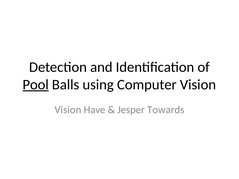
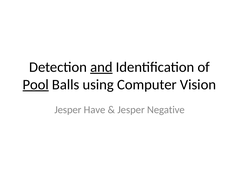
and underline: none -> present
Vision at (68, 110): Vision -> Jesper
Towards: Towards -> Negative
